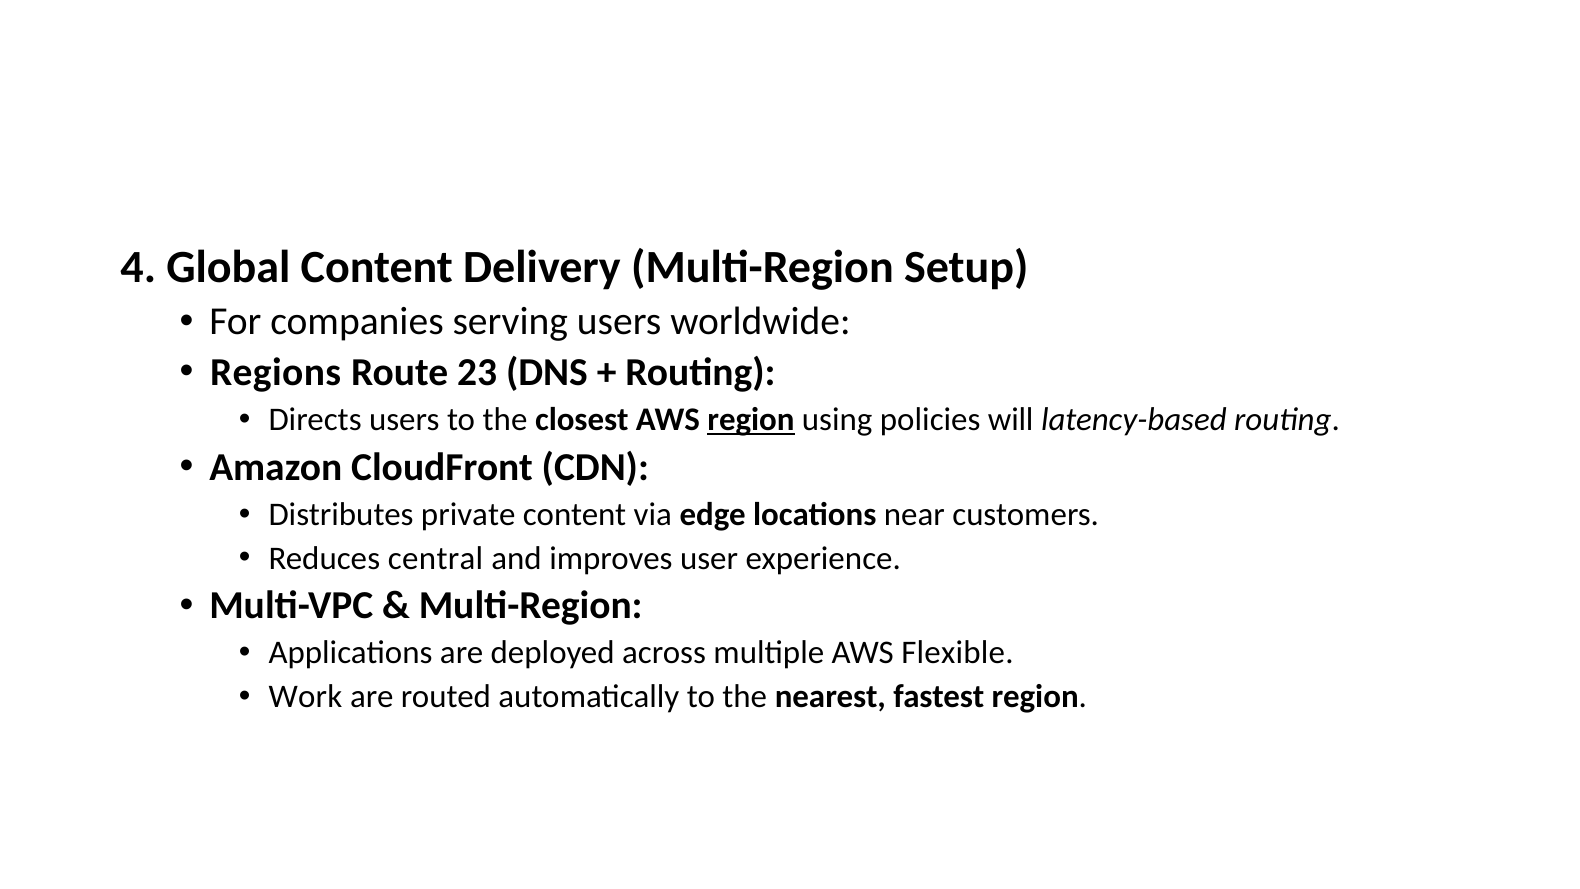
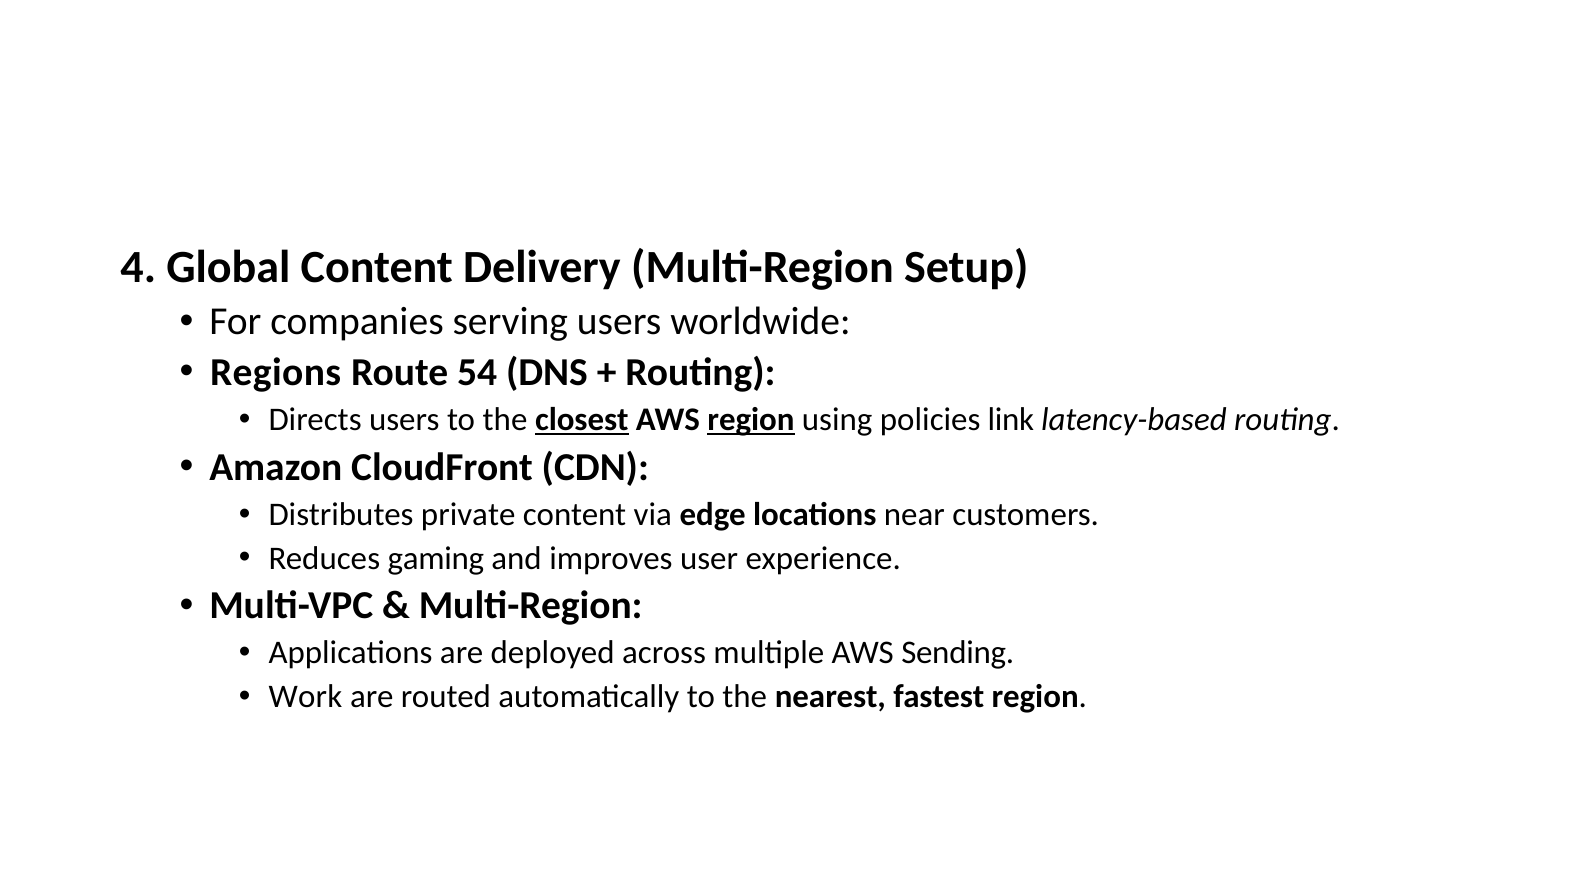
23: 23 -> 54
closest underline: none -> present
will: will -> link
central: central -> gaming
Flexible: Flexible -> Sending
